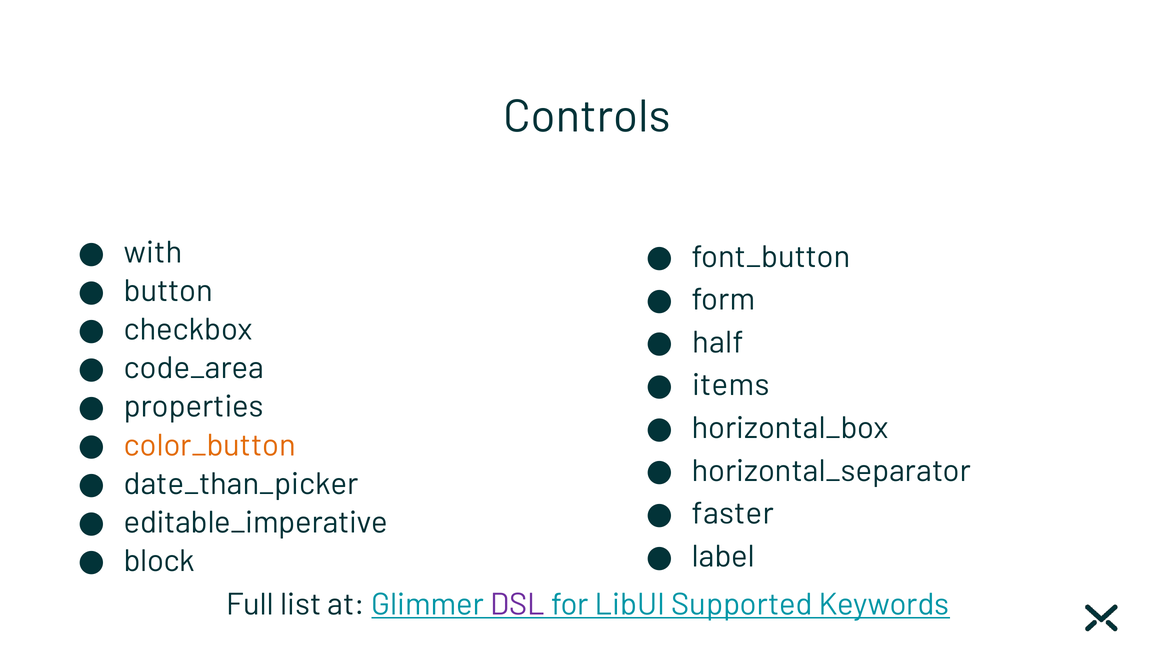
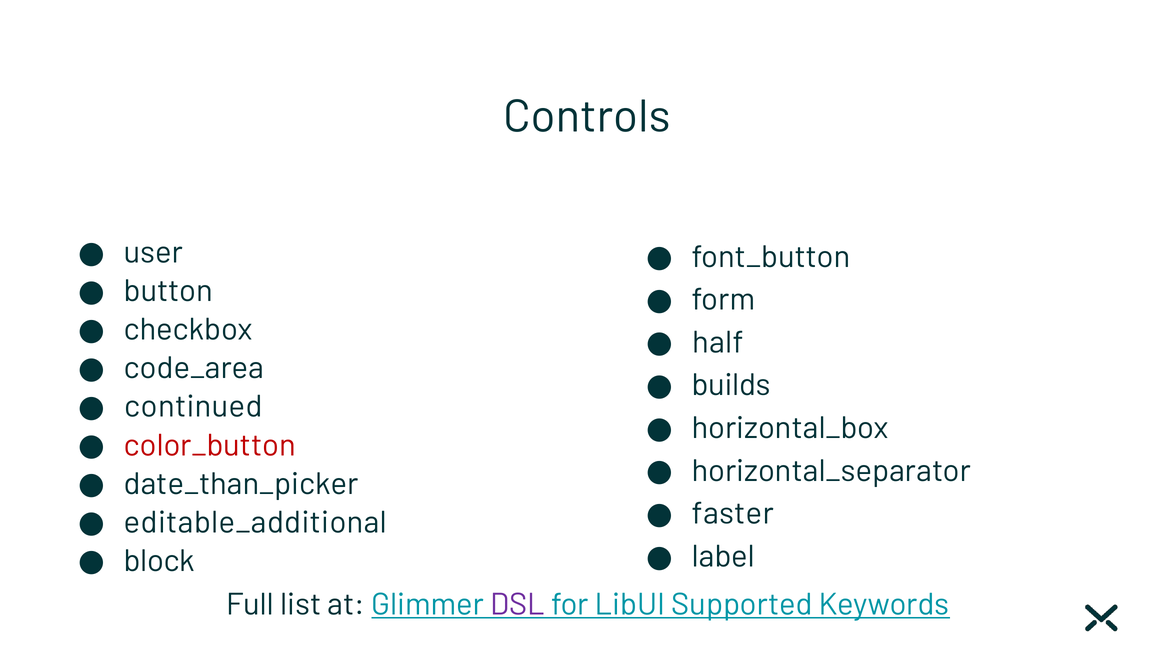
with: with -> user
items: items -> builds
properties: properties -> continued
color_button colour: orange -> red
editable_imperative: editable_imperative -> editable_additional
